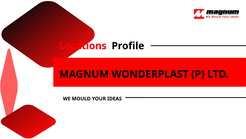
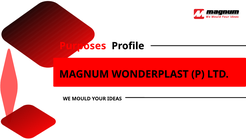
Locations: Locations -> Purposes
